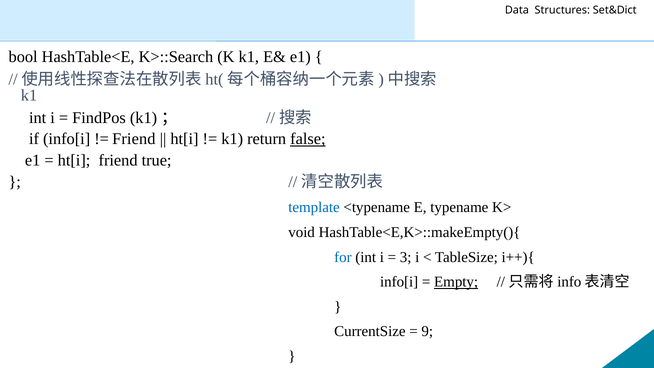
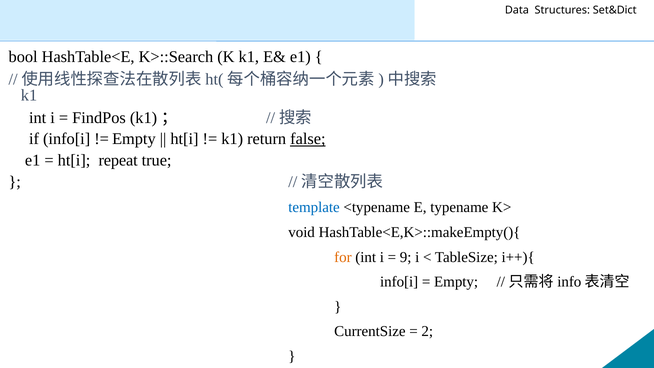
Friend at (134, 139): Friend -> Empty
ht[i friend: friend -> repeat
for colour: blue -> orange
3: 3 -> 9
Empty at (456, 282) underline: present -> none
9: 9 -> 2
